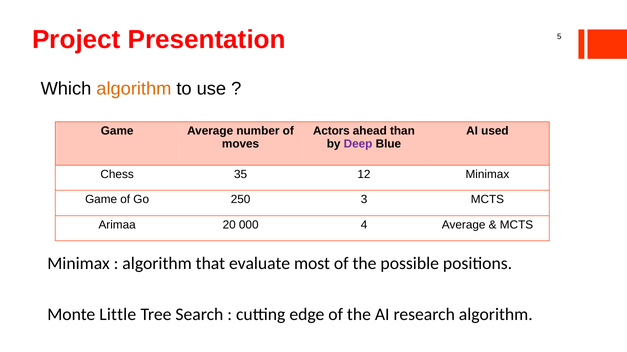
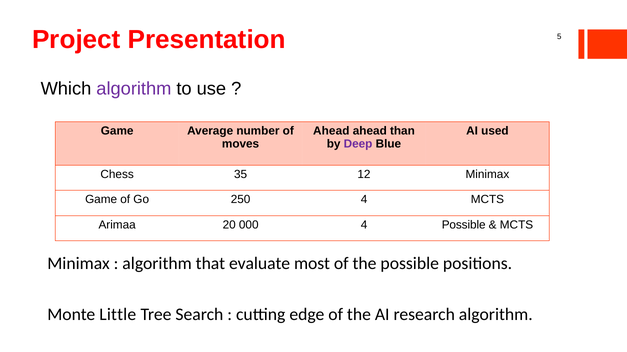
algorithm at (134, 89) colour: orange -> purple
Actors at (331, 131): Actors -> Ahead
250 3: 3 -> 4
4 Average: Average -> Possible
